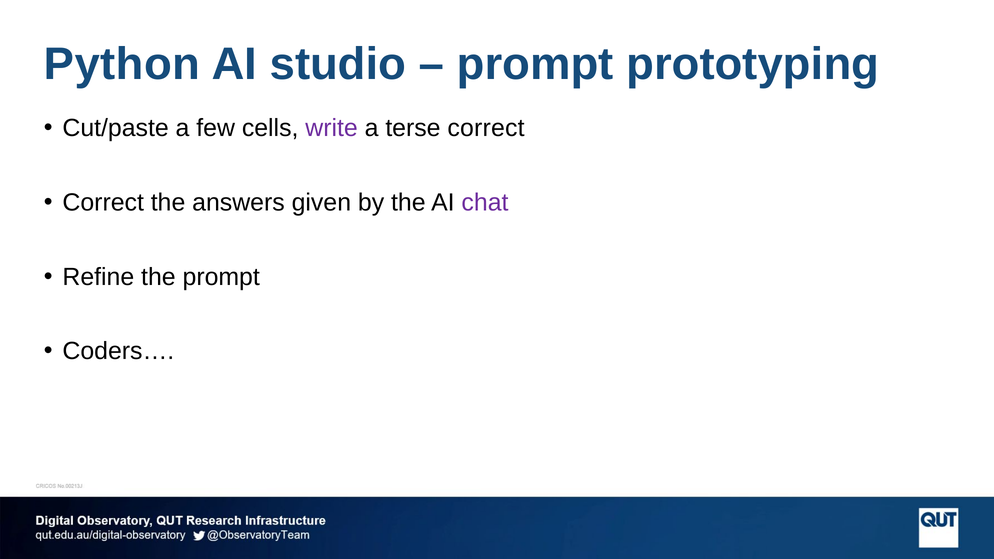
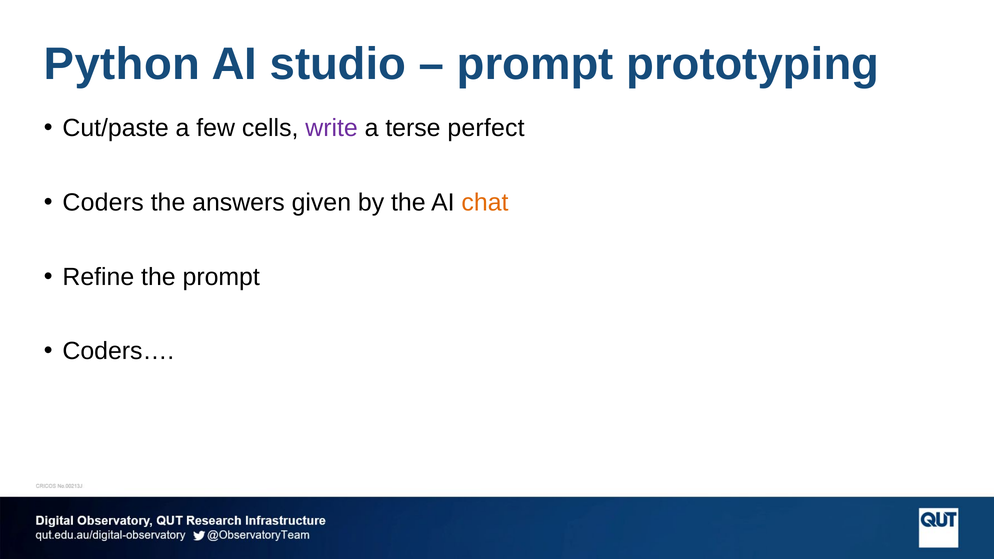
terse correct: correct -> perfect
Correct at (103, 203): Correct -> Coders
chat colour: purple -> orange
